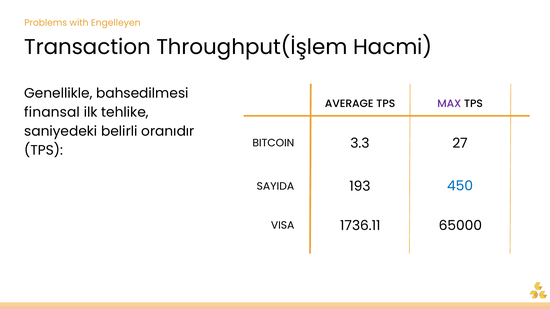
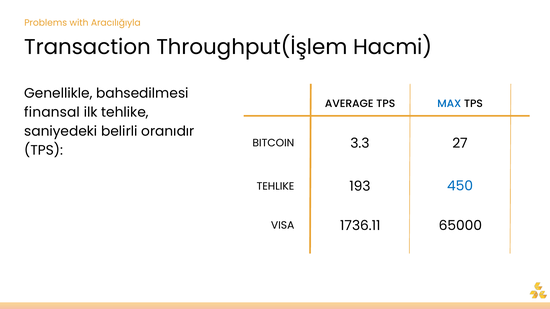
Engelleyen: Engelleyen -> Aracılığıyla
MAX colour: purple -> blue
SAYIDA at (275, 187): SAYIDA -> TEHLIKE
